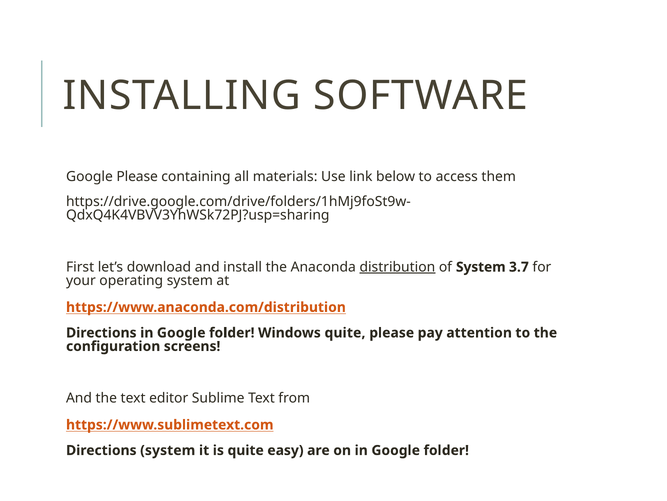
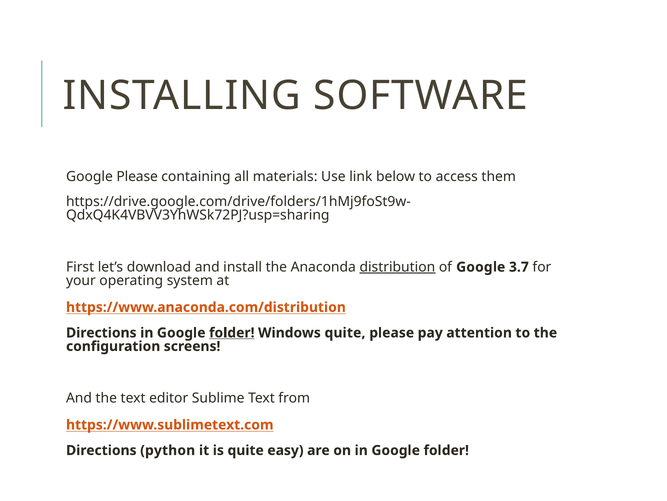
of System: System -> Google
folder at (232, 332) underline: none -> present
Directions system: system -> python
